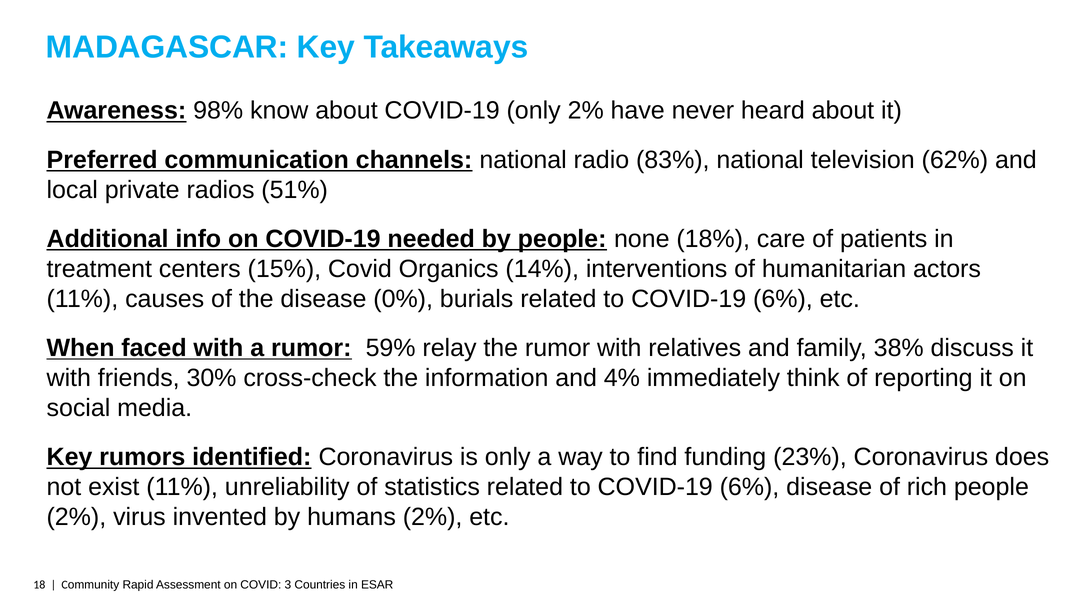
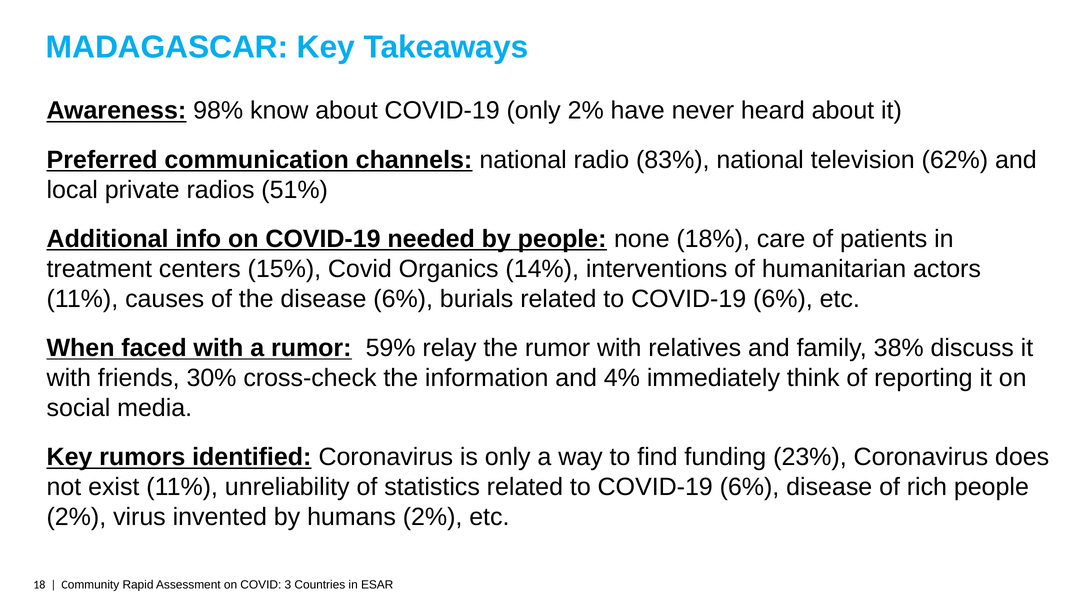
disease 0%: 0% -> 6%
